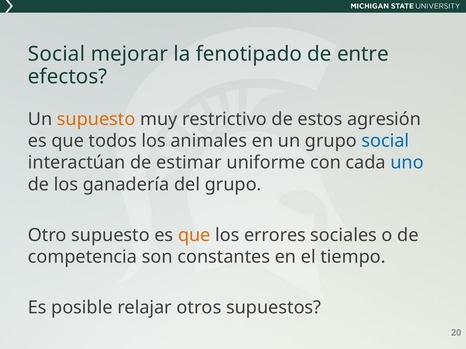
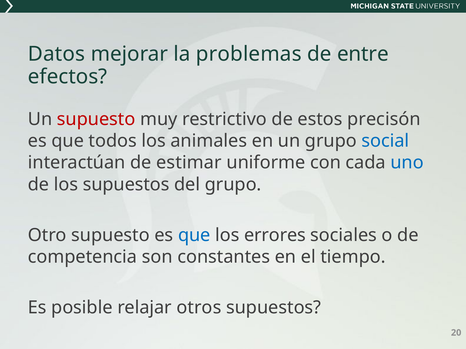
Social at (57, 54): Social -> Datos
fenotipado: fenotipado -> problemas
supuesto at (96, 119) colour: orange -> red
agresión: agresión -> precisón
los ganadería: ganadería -> supuestos
que at (194, 235) colour: orange -> blue
